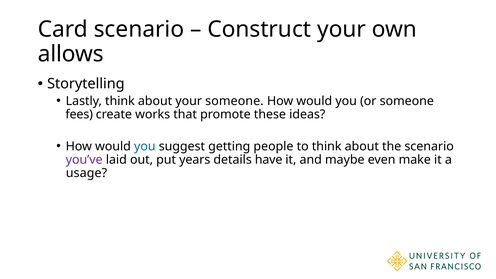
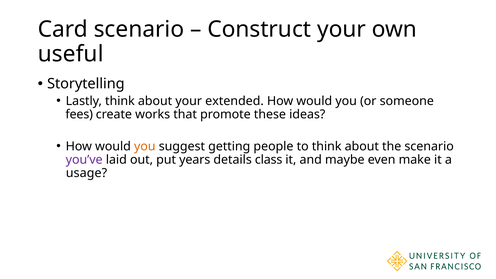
allows: allows -> useful
your someone: someone -> extended
you at (145, 146) colour: blue -> orange
have: have -> class
